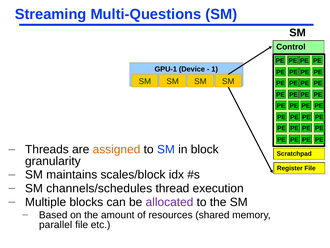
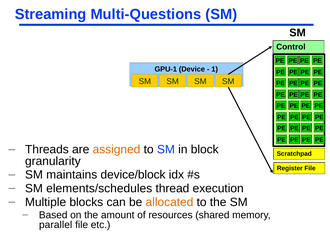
scales/block: scales/block -> device/block
channels/schedules: channels/schedules -> elements/schedules
allocated colour: purple -> orange
